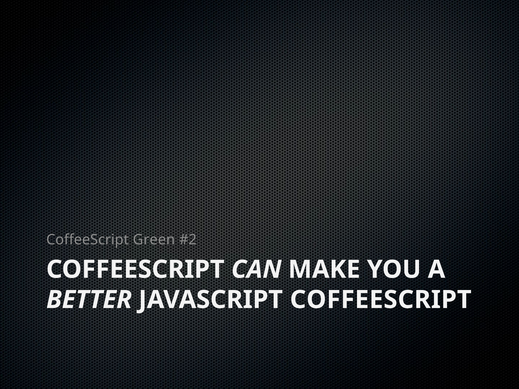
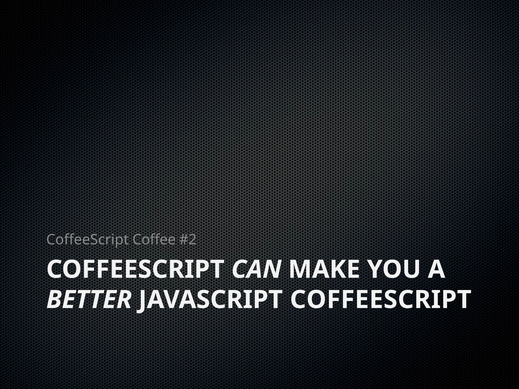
Green: Green -> Coffee
